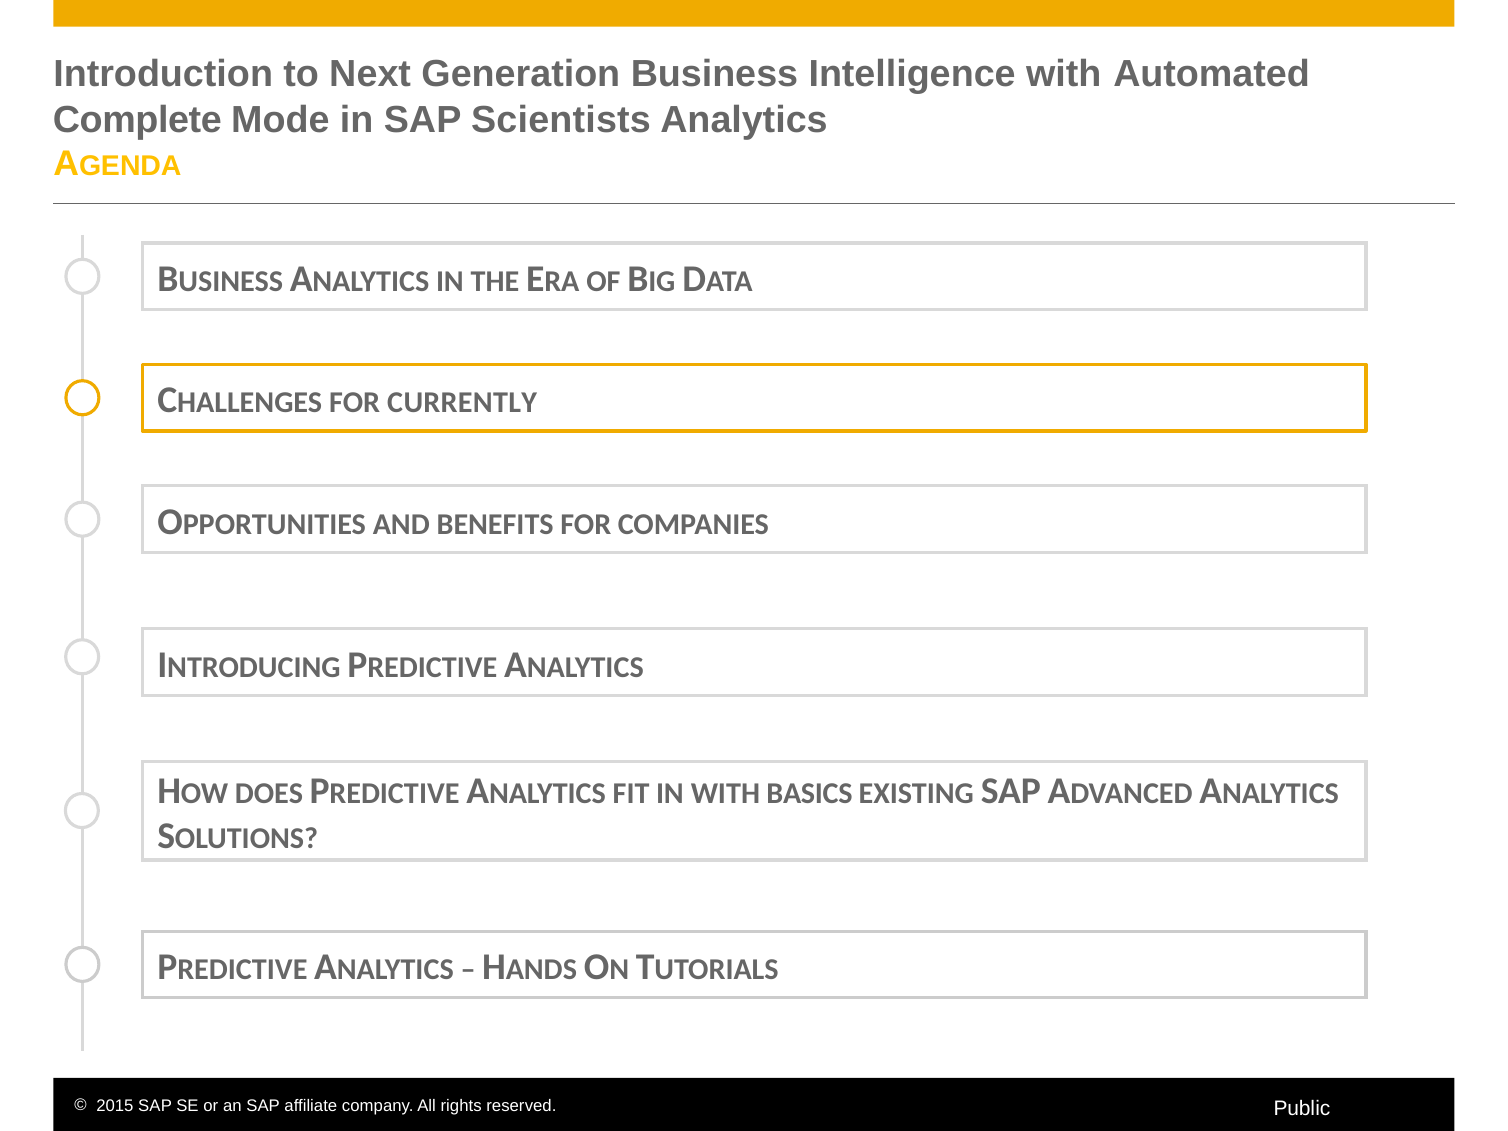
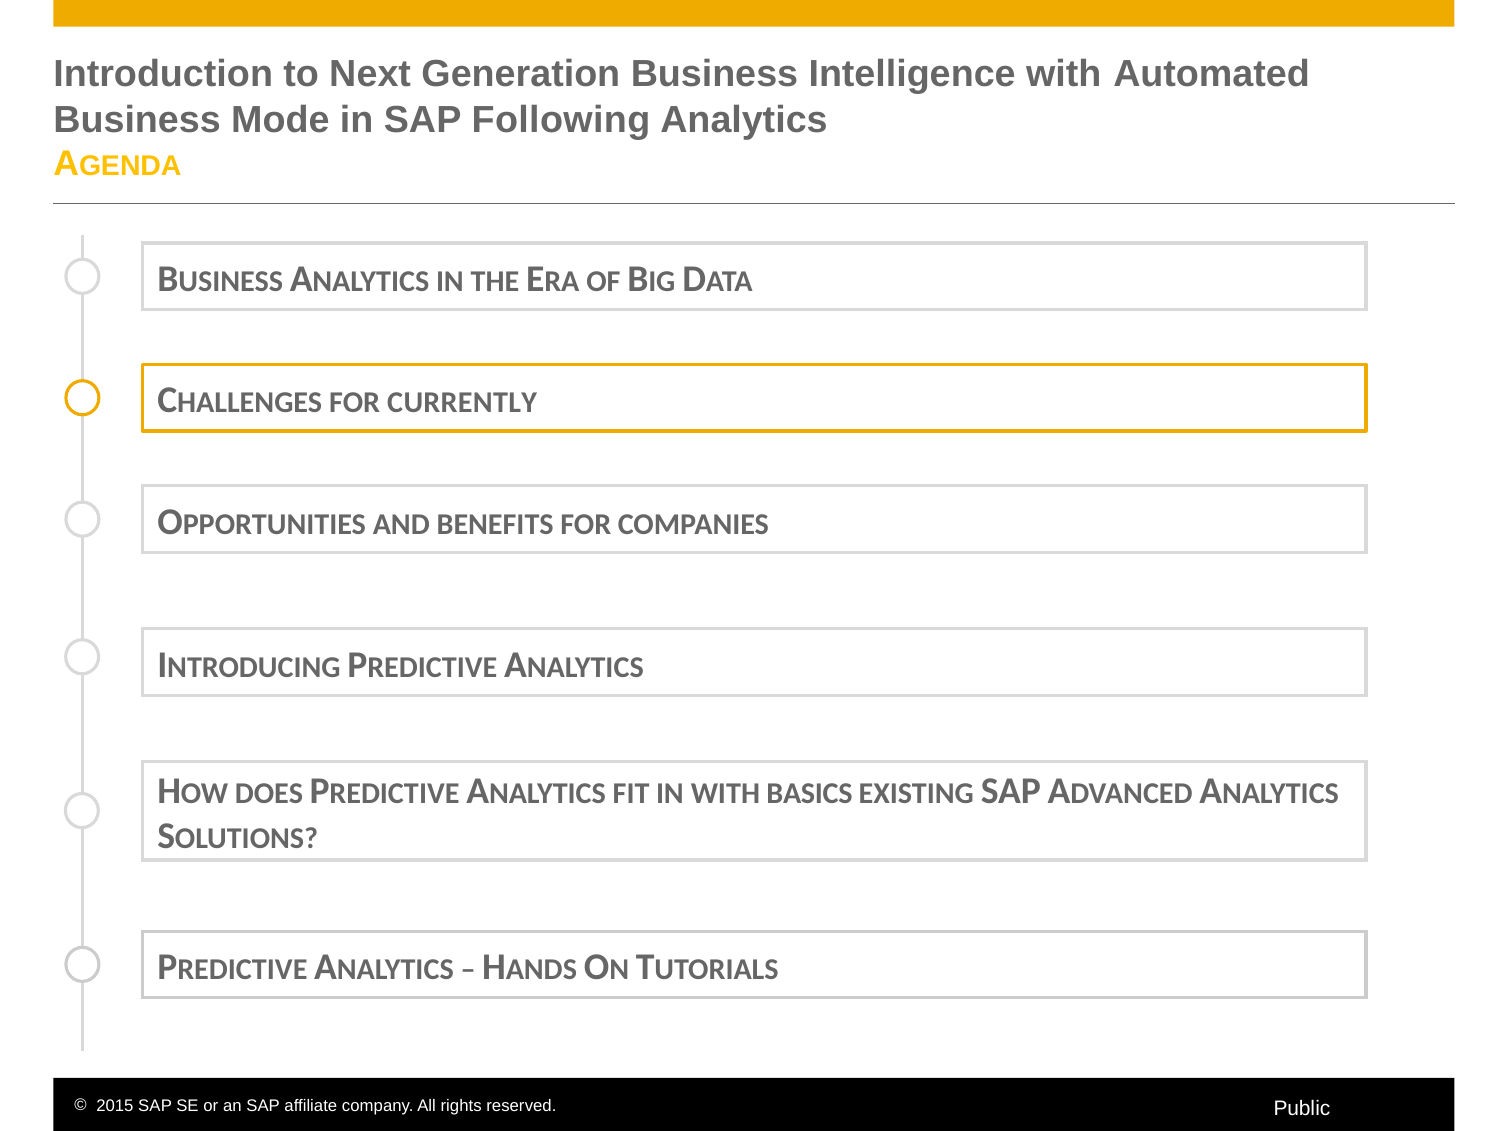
Complete at (137, 120): Complete -> Business
Scientists: Scientists -> Following
